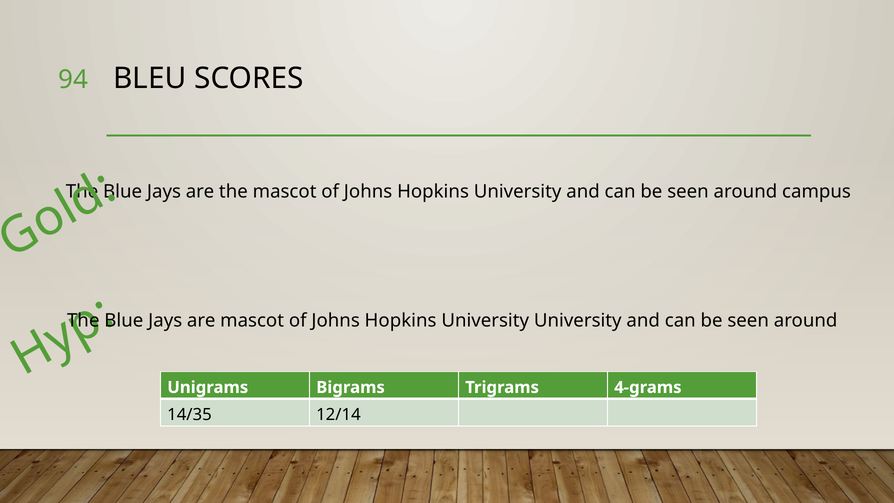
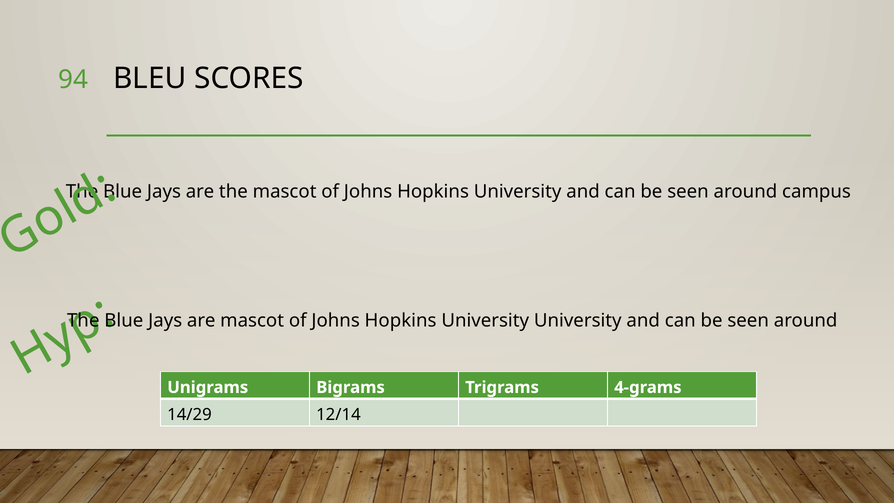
14/35: 14/35 -> 14/29
